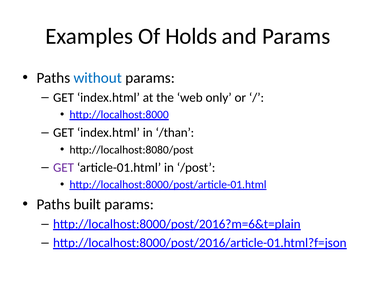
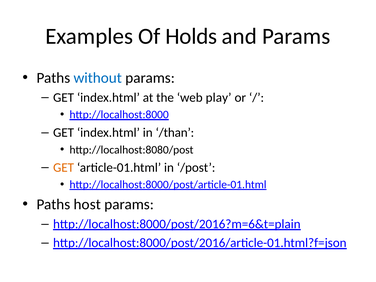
only: only -> play
GET at (64, 167) colour: purple -> orange
built: built -> host
